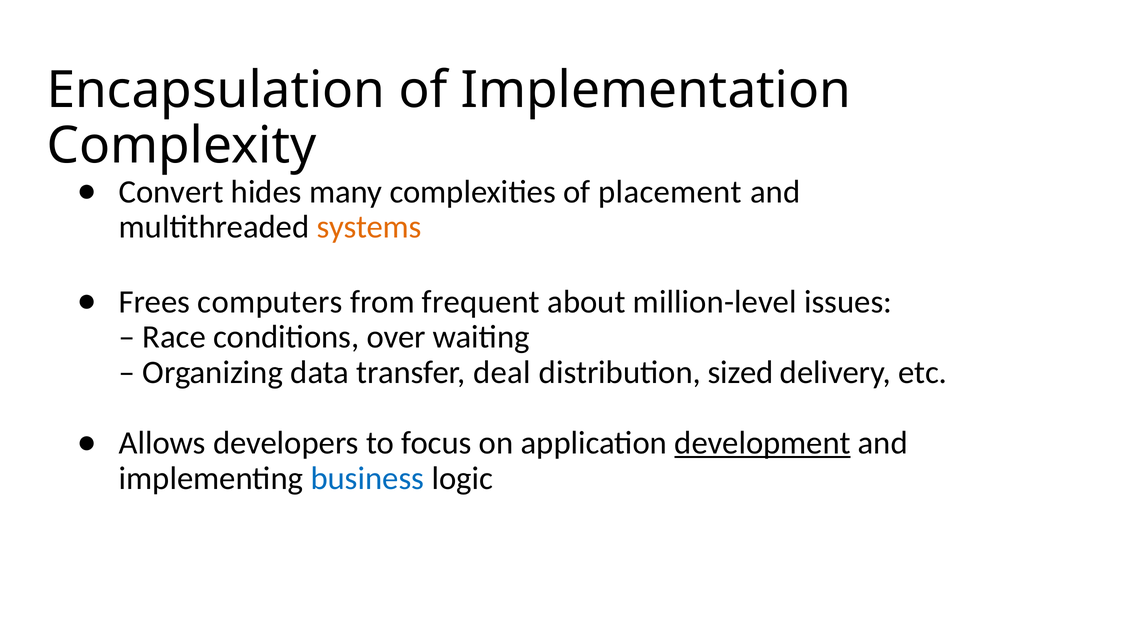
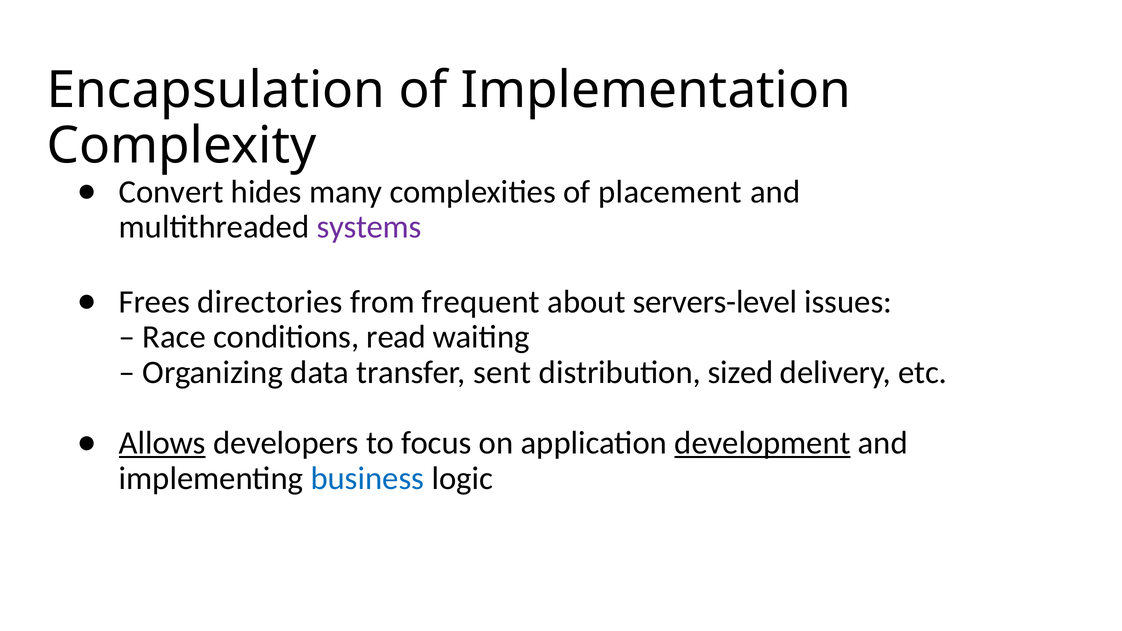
systems colour: orange -> purple
computers: computers -> directories
million-level: million-level -> servers-level
over: over -> read
deal: deal -> sent
Allows underline: none -> present
